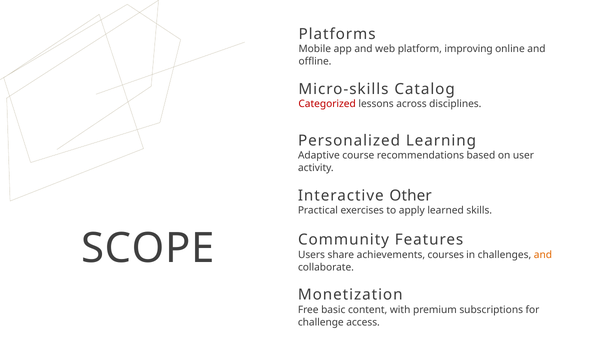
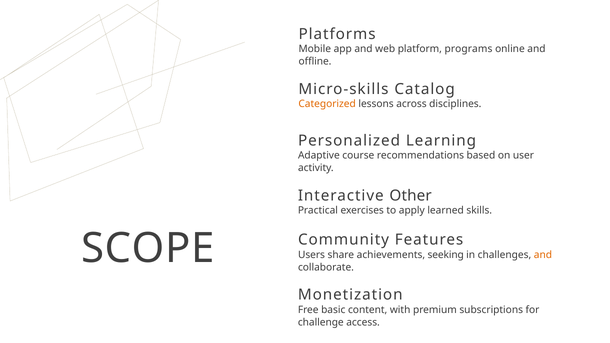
improving: improving -> programs
Categorized colour: red -> orange
courses: courses -> seeking
